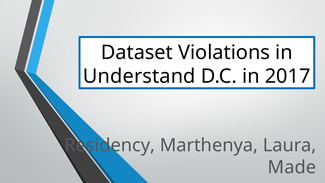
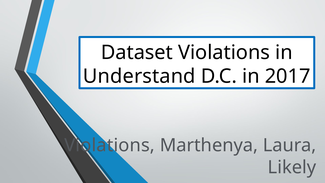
Residency at (110, 145): Residency -> Violations
Made: Made -> Likely
